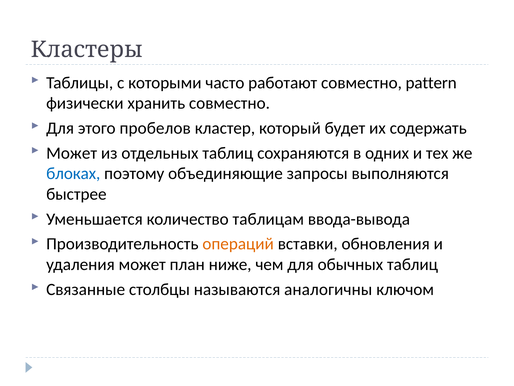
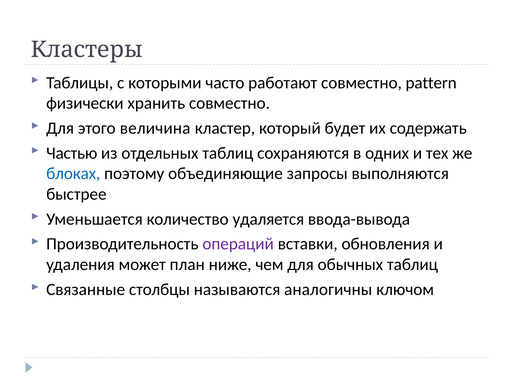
пробелов: пробелов -> величина
Может at (72, 153): Может -> Частью
таблицам: таблицам -> удаляется
операций colour: orange -> purple
